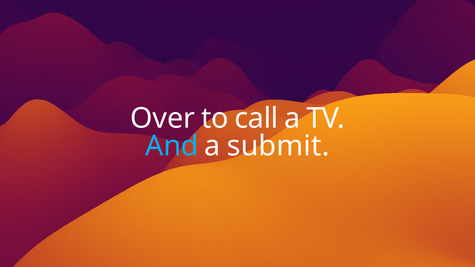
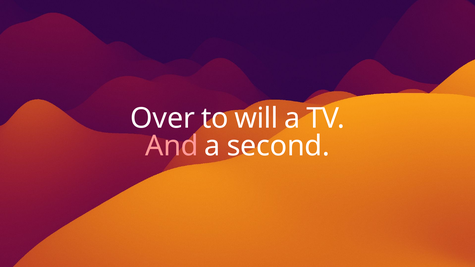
call: call -> will
And colour: light blue -> pink
submit: submit -> second
